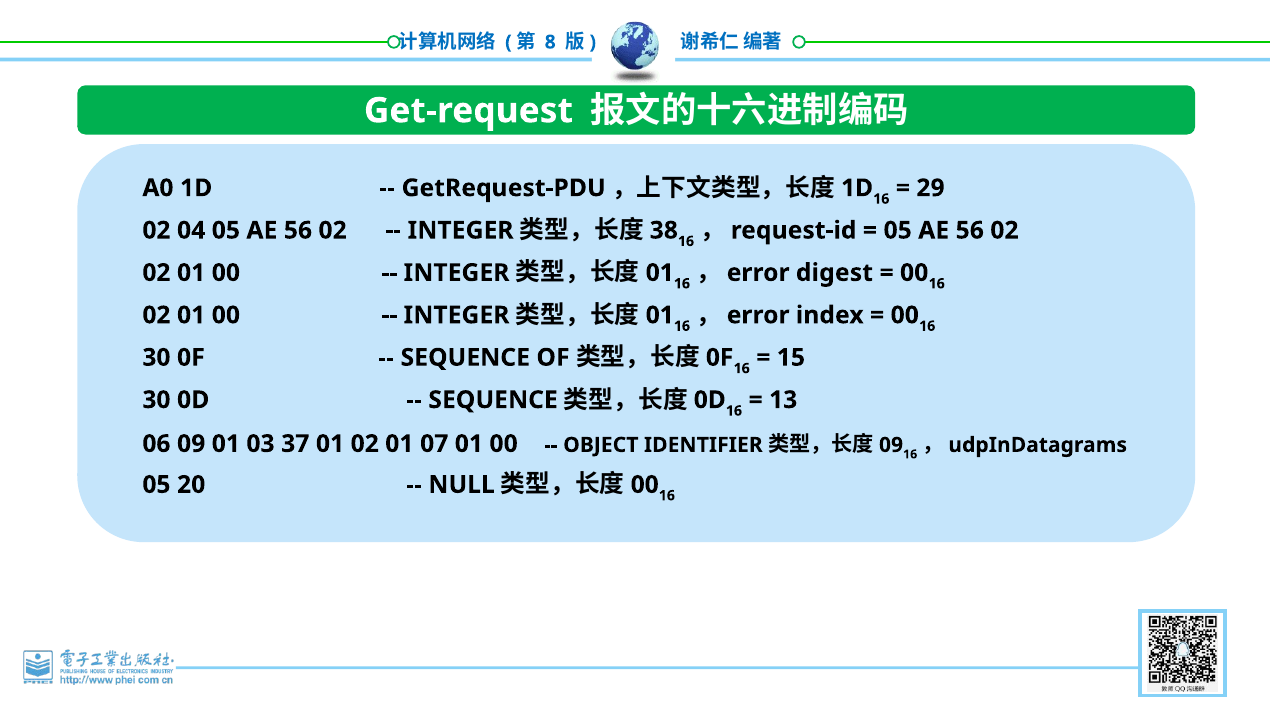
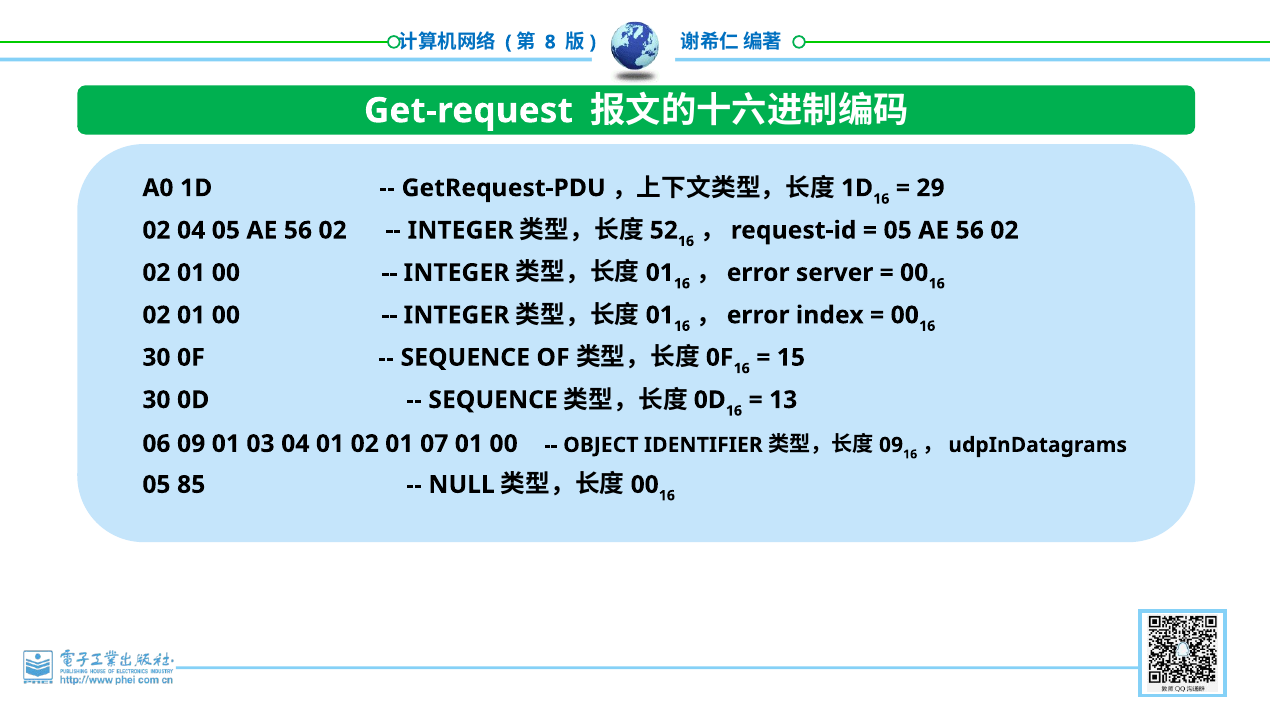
38: 38 -> 52
digest: digest -> server
03 37: 37 -> 04
20: 20 -> 85
